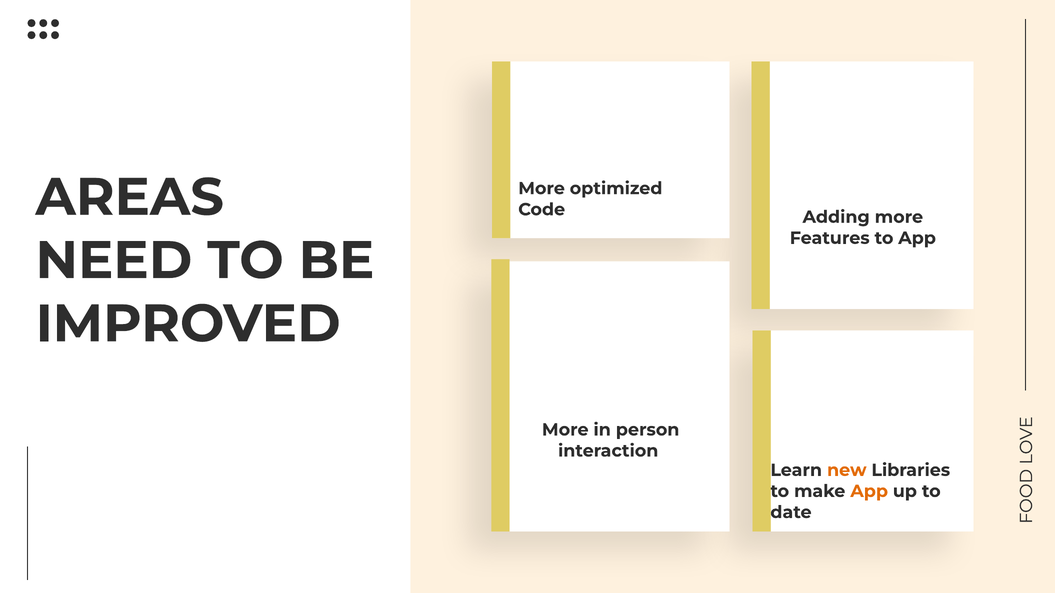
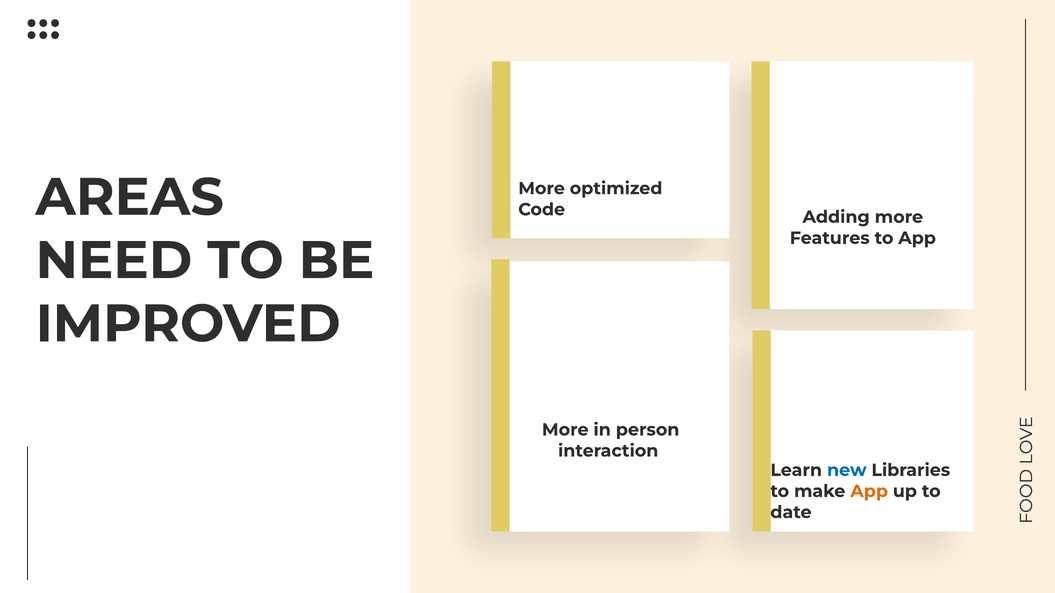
new colour: orange -> blue
